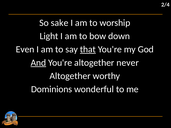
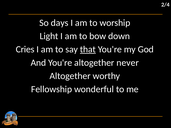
sake: sake -> days
Even: Even -> Cries
And underline: present -> none
Dominions: Dominions -> Fellowship
